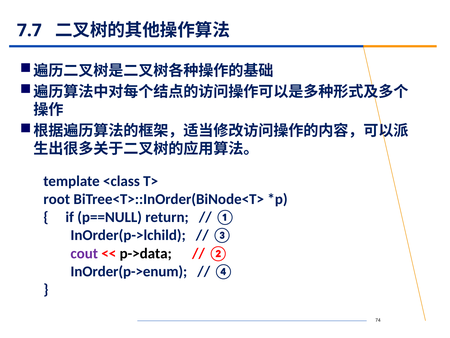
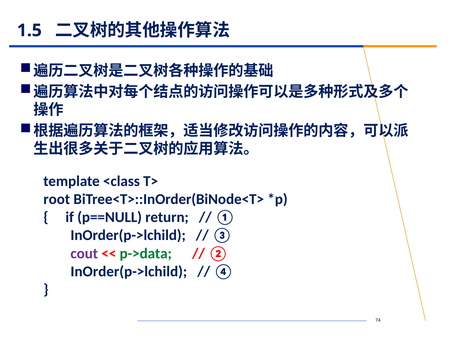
7.7: 7.7 -> 1.5
p->data colour: black -> green
InOrder(p->enum at (129, 271): InOrder(p->enum -> InOrder(p->lchild
